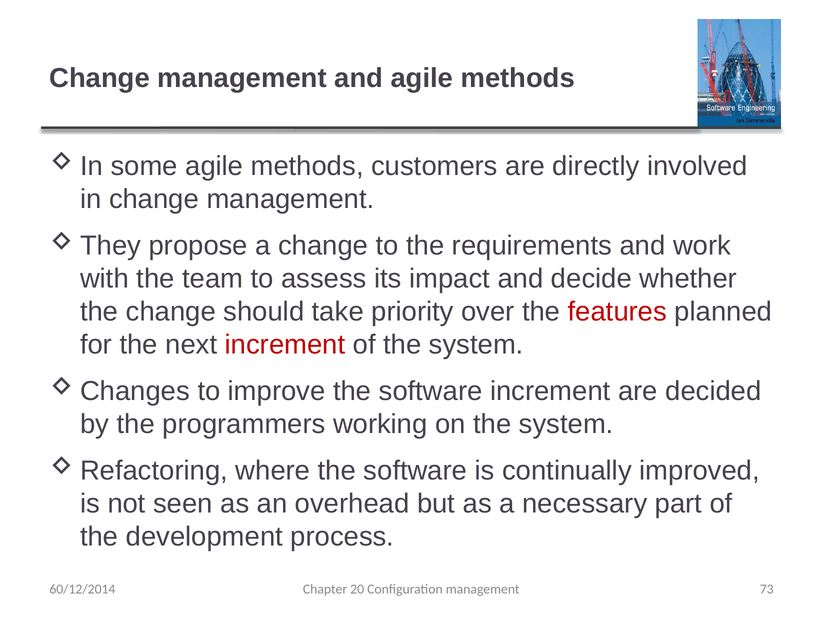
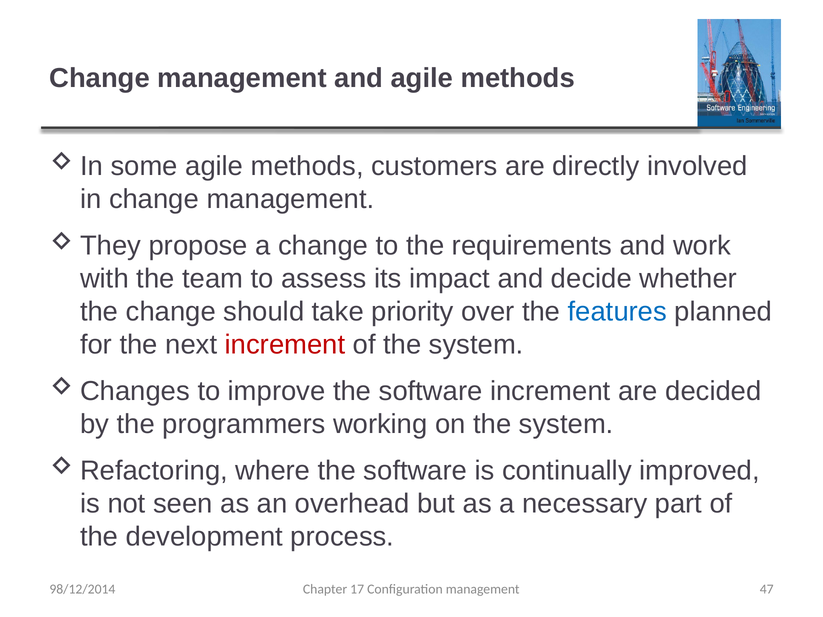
features colour: red -> blue
20: 20 -> 17
73: 73 -> 47
60/12/2014: 60/12/2014 -> 98/12/2014
